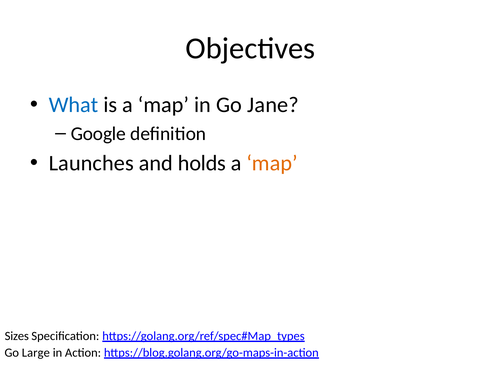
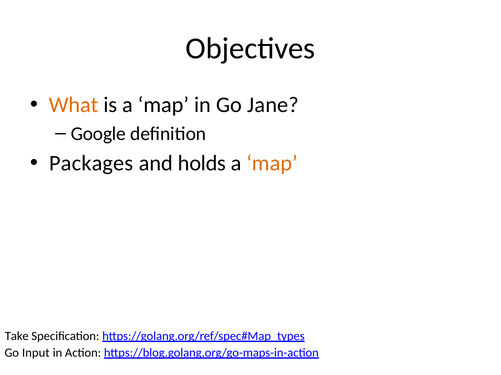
What colour: blue -> orange
Launches: Launches -> Packages
Sizes: Sizes -> Take
Large: Large -> Input
